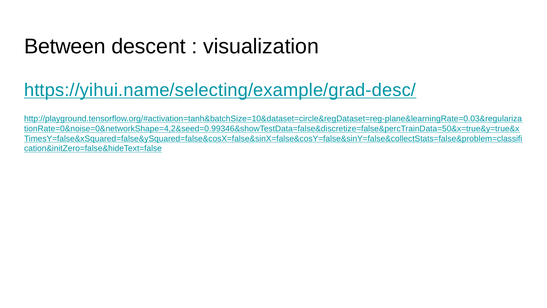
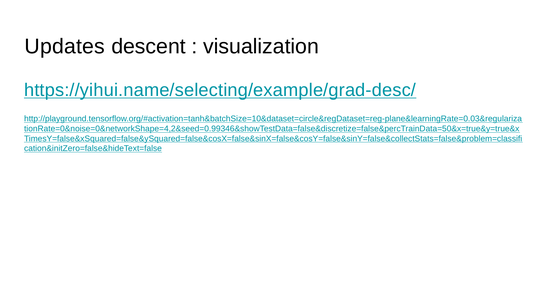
Between: Between -> Updates
